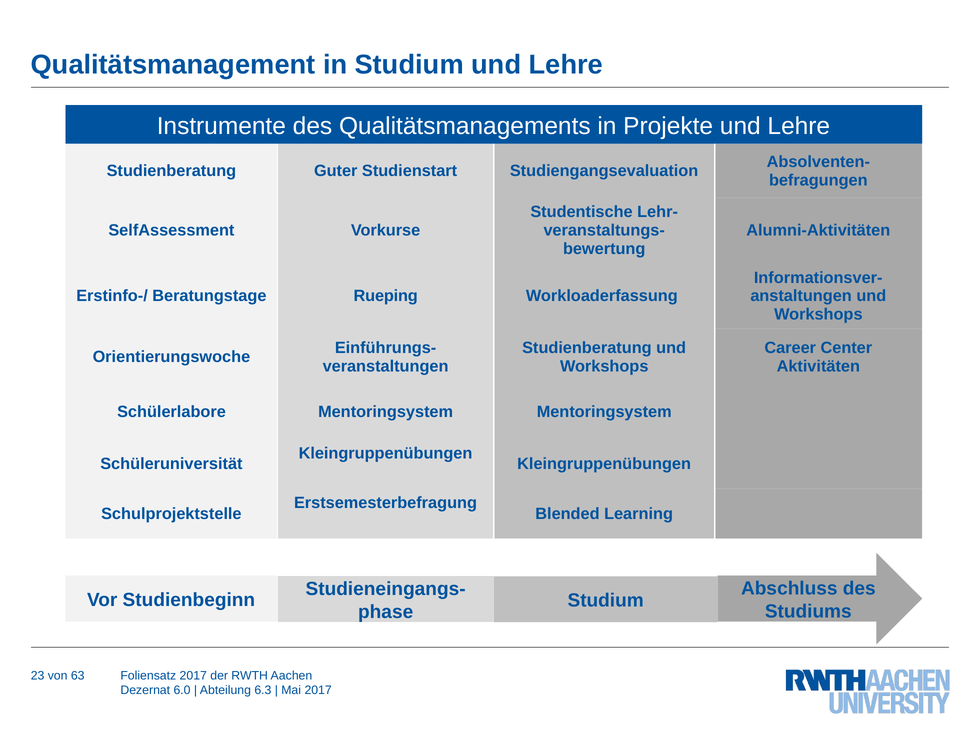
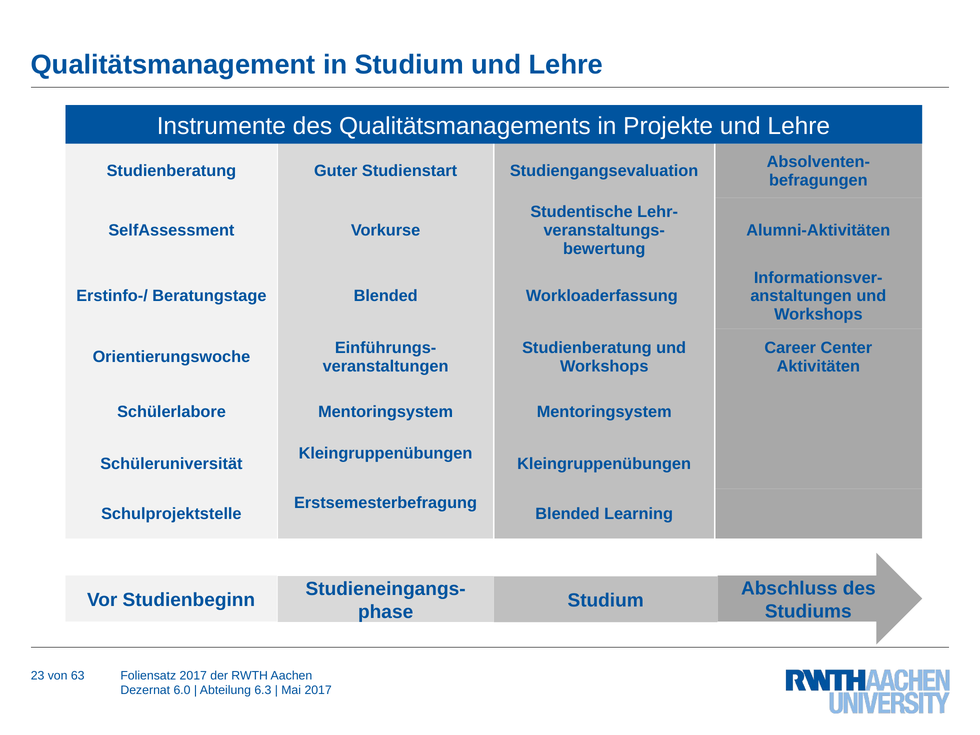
Beratungstage Rueping: Rueping -> Blended
